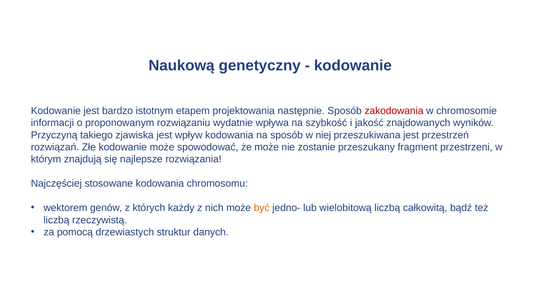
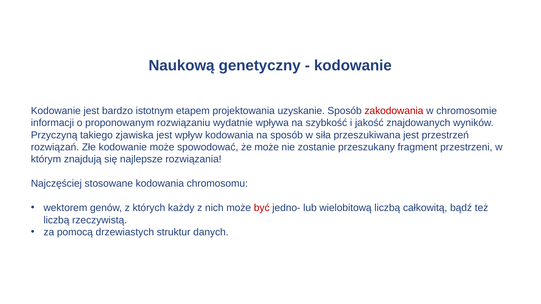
następnie: następnie -> uzyskanie
niej: niej -> siła
być colour: orange -> red
